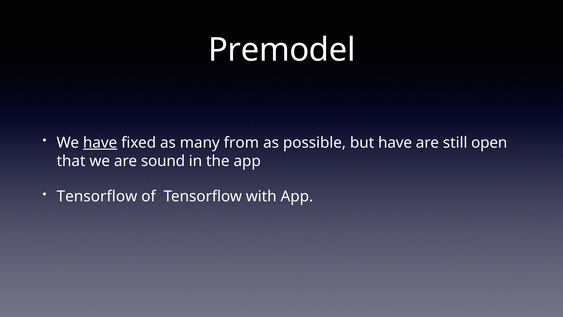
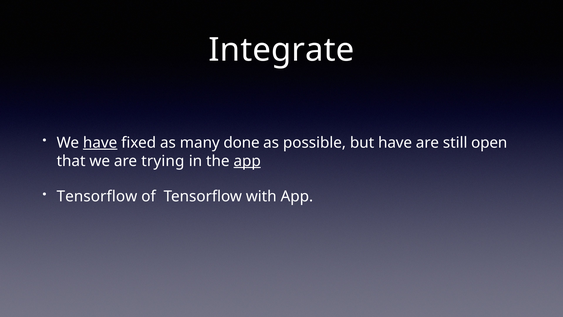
Premodel: Premodel -> Integrate
from: from -> done
sound: sound -> trying
app at (247, 161) underline: none -> present
